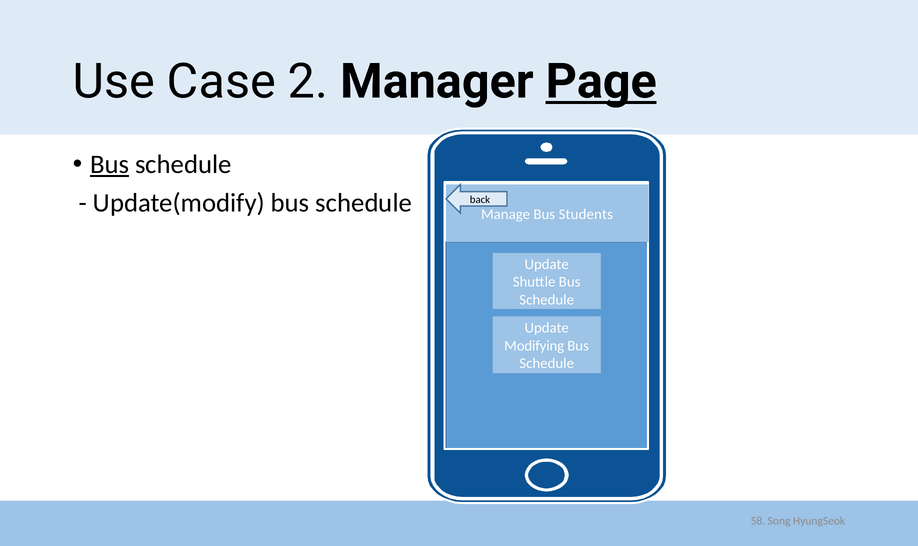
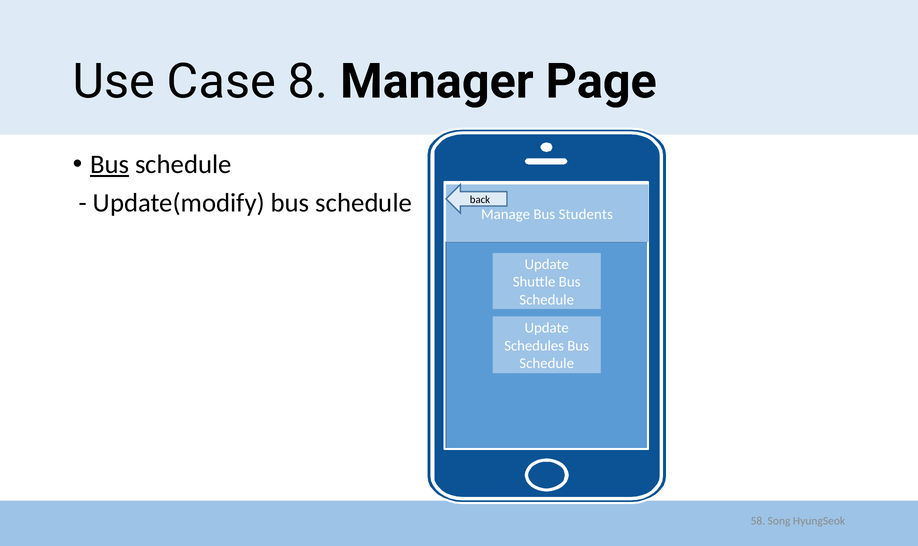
2: 2 -> 8
Page underline: present -> none
Modifying: Modifying -> Schedules
